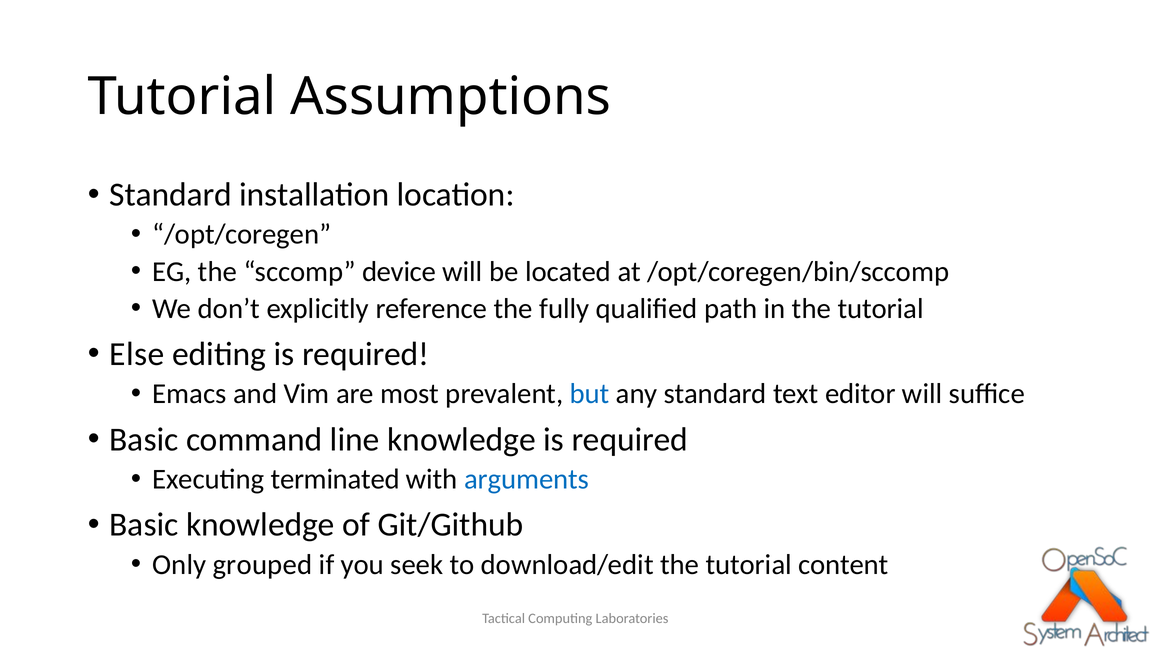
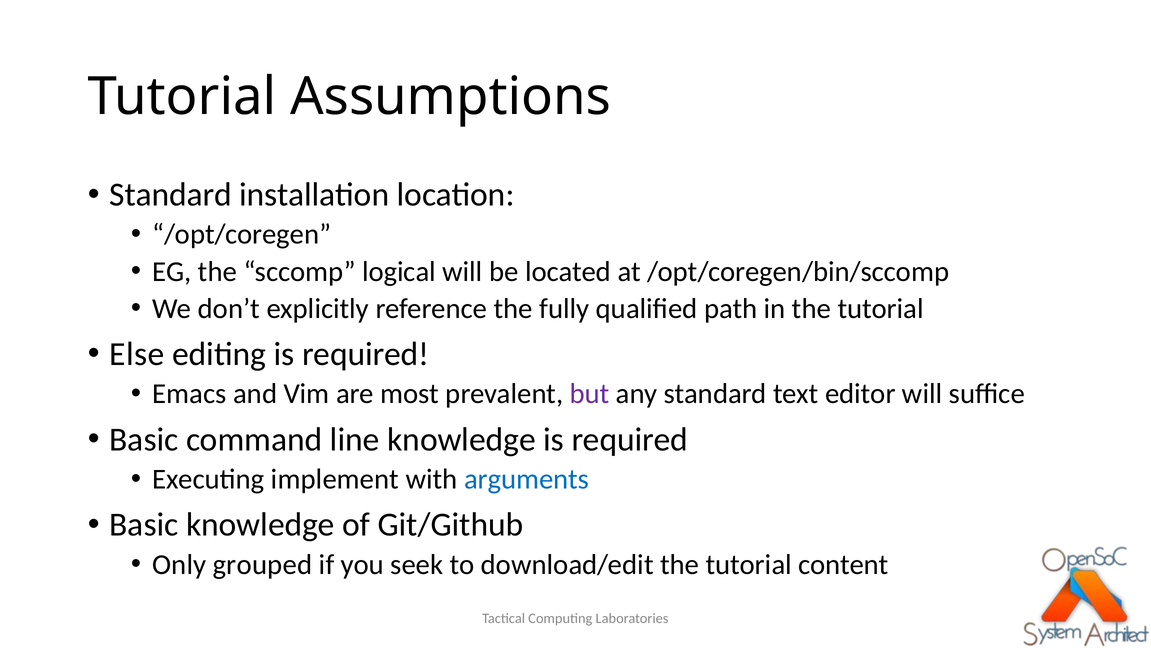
device: device -> logical
but colour: blue -> purple
terminated: terminated -> implement
